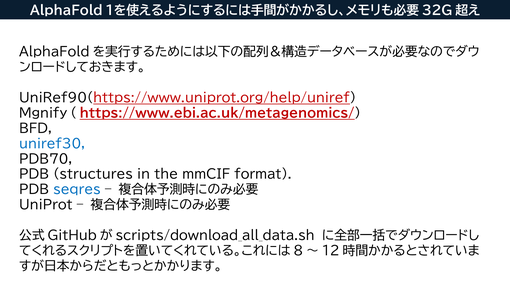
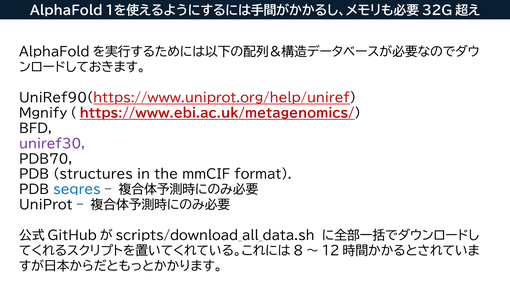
uniref30 colour: blue -> purple
